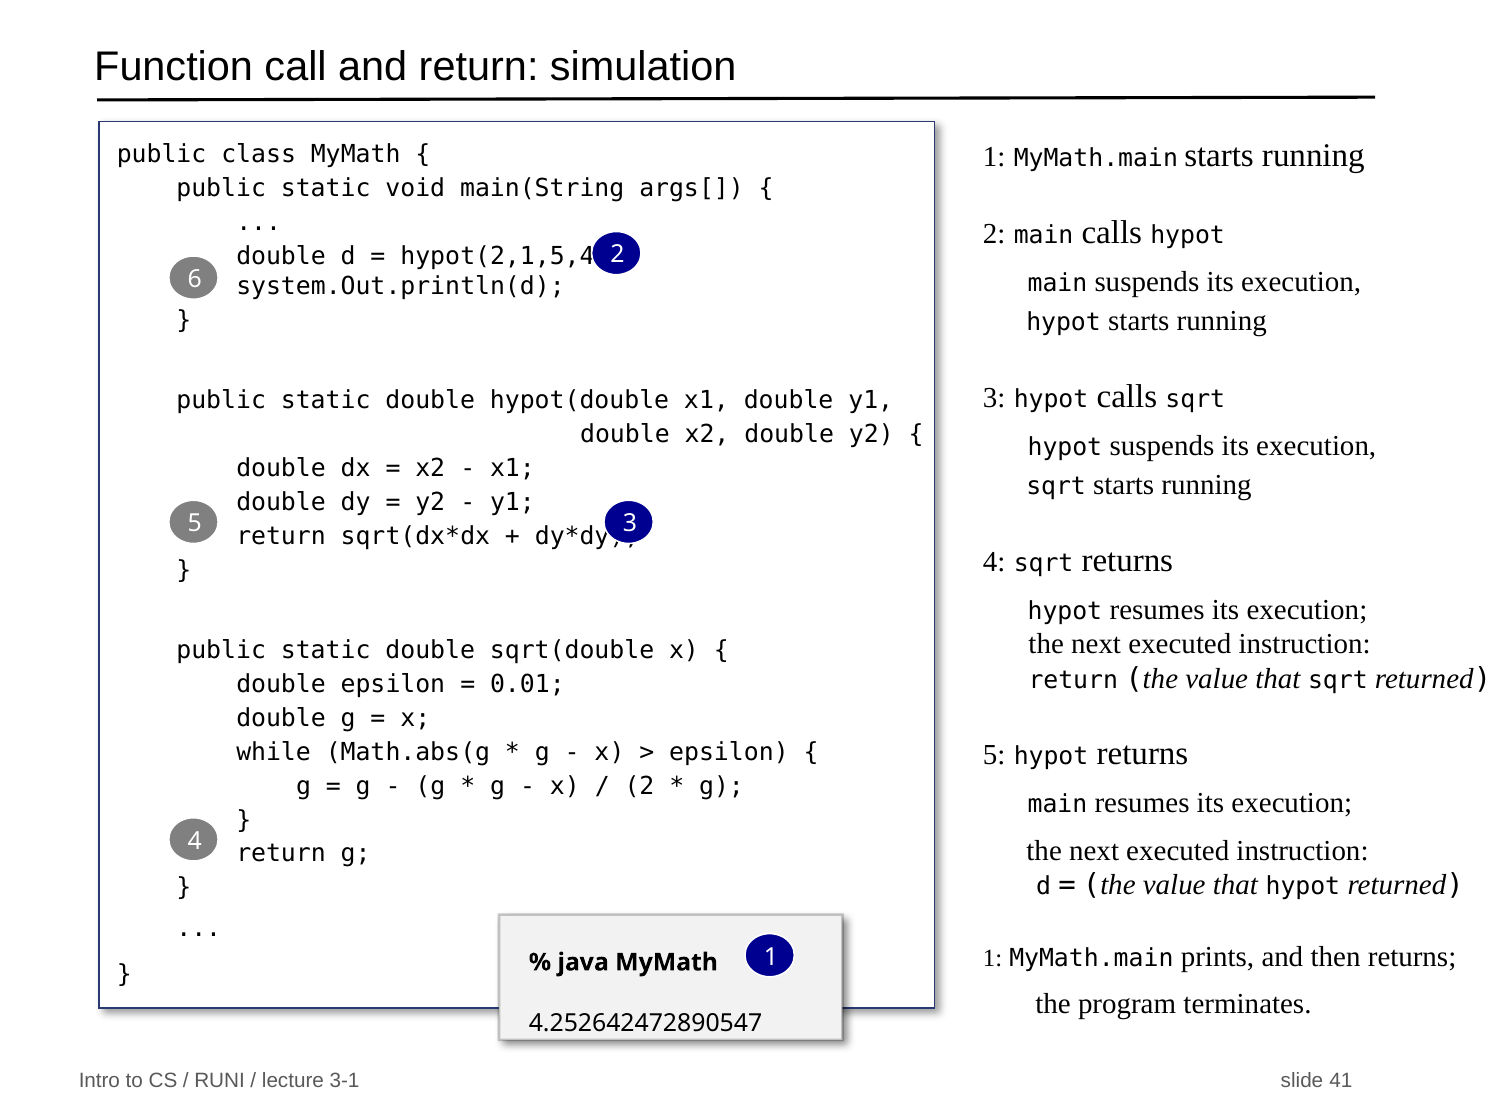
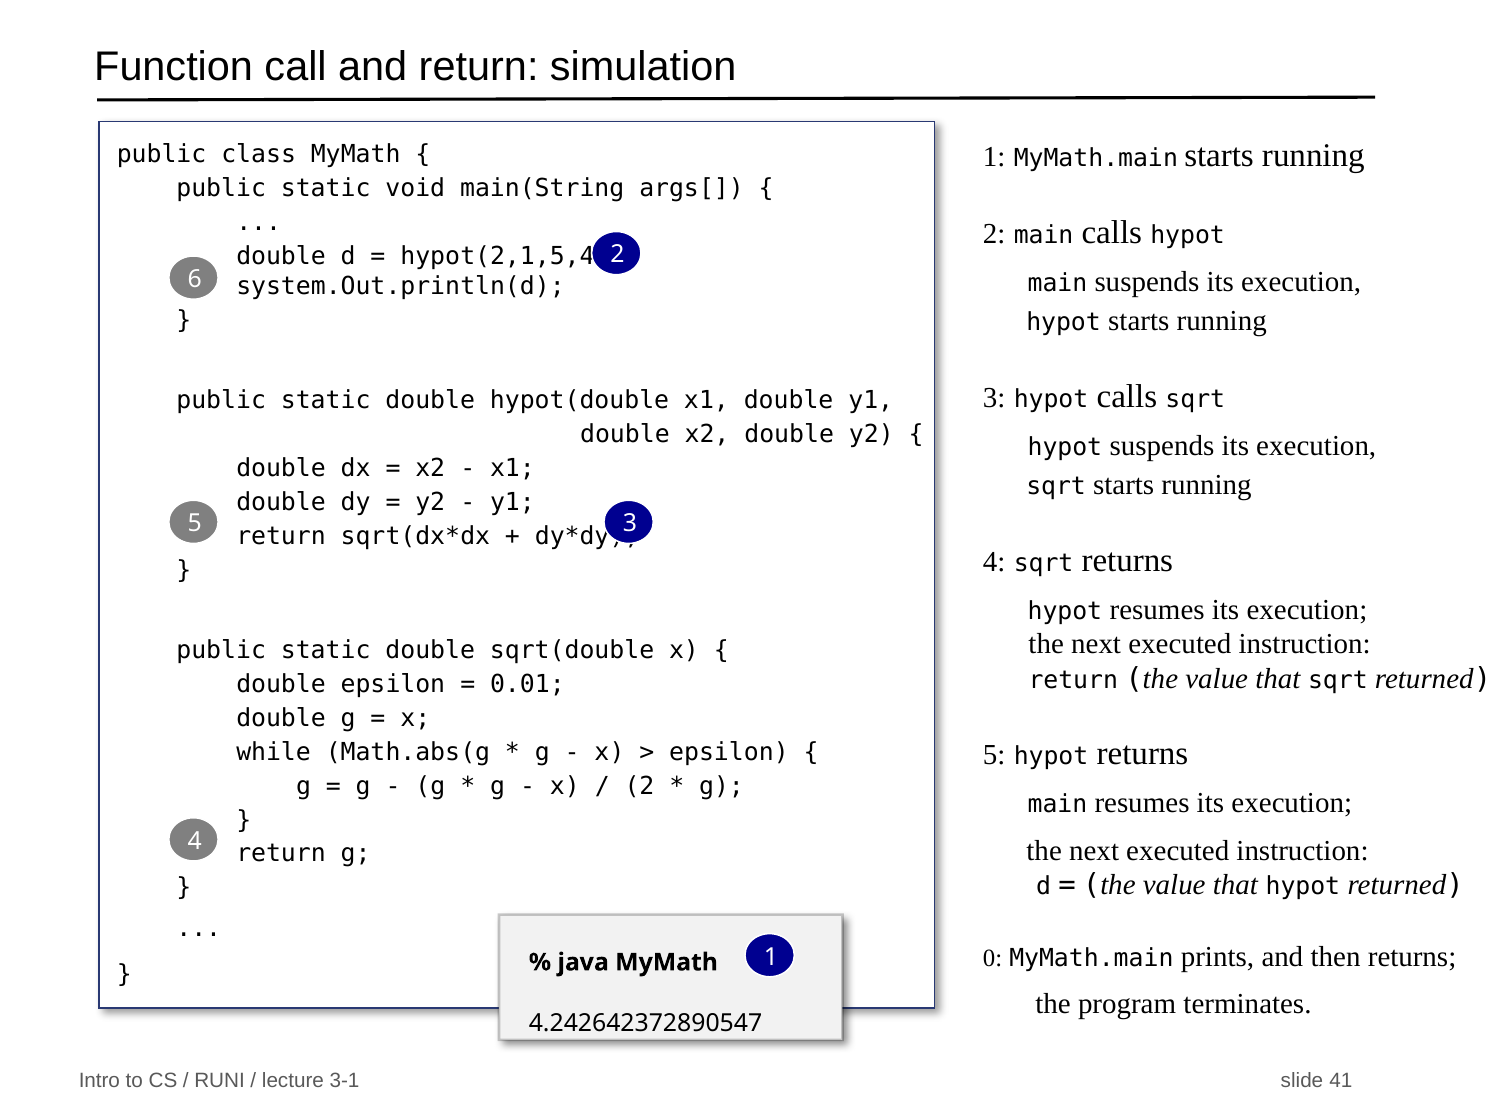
1 at (993, 959): 1 -> 0
4.252642472890547: 4.252642472890547 -> 4.242642372890547
